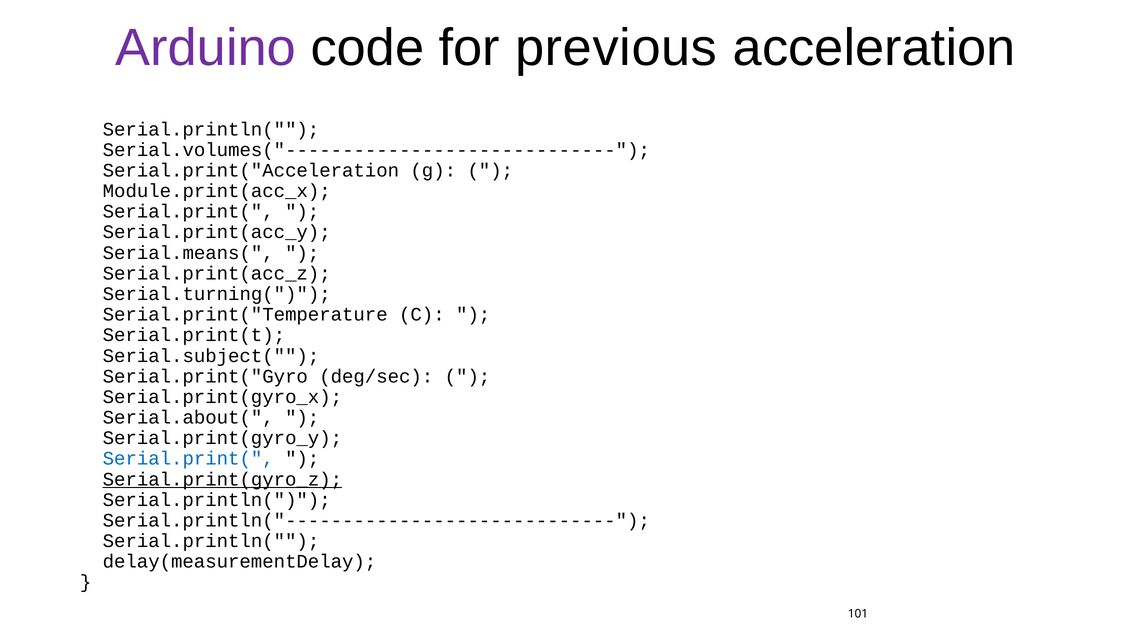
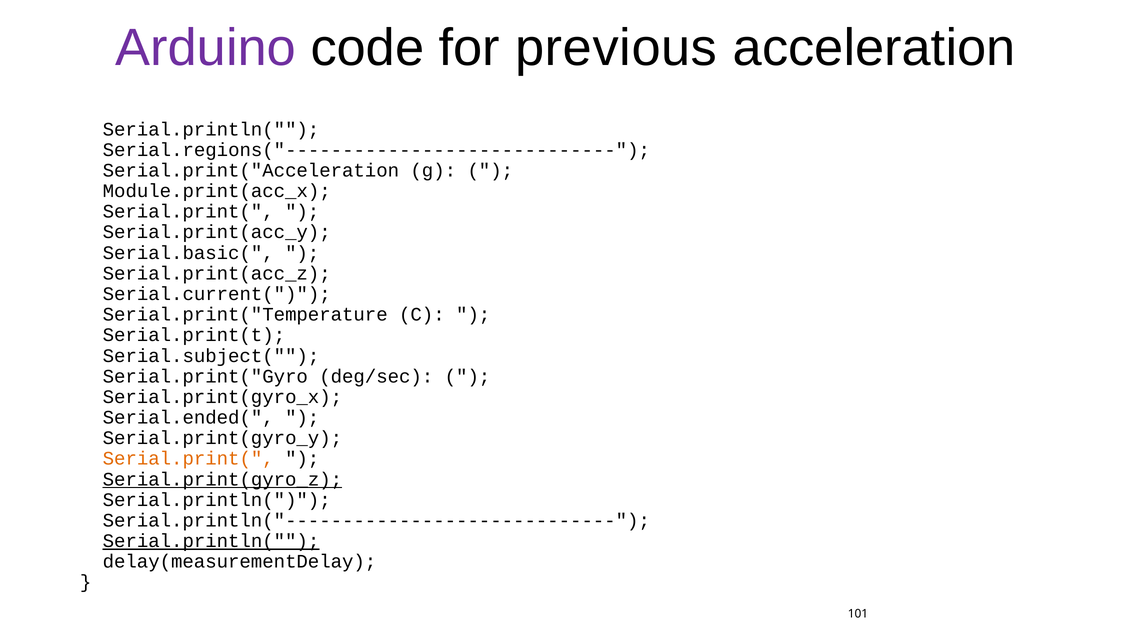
Serial.volumes("-----------------------------: Serial.volumes("----------------------------- -> Serial.regions("-----------------------------
Serial.means(: Serial.means( -> Serial.basic(
Serial.turning(: Serial.turning( -> Serial.current(
Serial.about(: Serial.about( -> Serial.ended(
Serial.print( at (188, 458) colour: blue -> orange
Serial.println( at (211, 541) underline: none -> present
